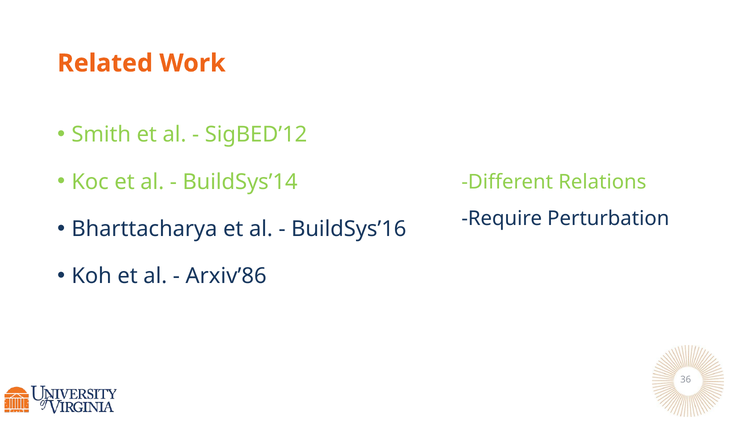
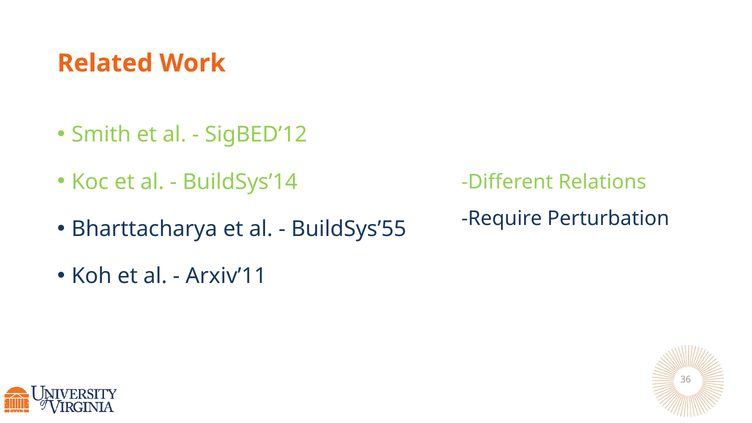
BuildSys’16: BuildSys’16 -> BuildSys’55
Arxiv’86: Arxiv’86 -> Arxiv’11
